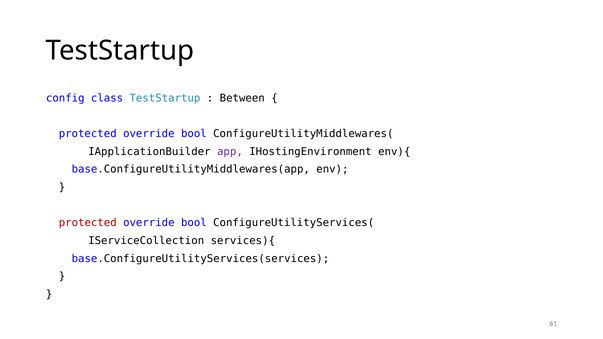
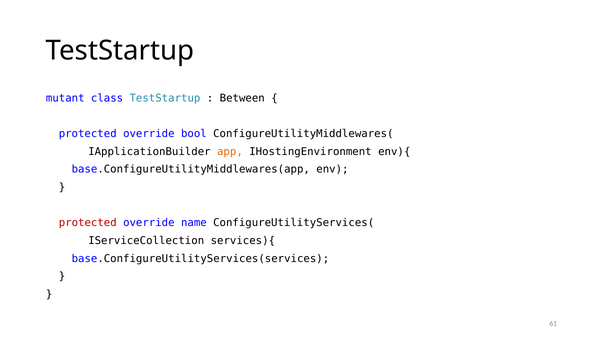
config: config -> mutant
app colour: purple -> orange
bool at (194, 223): bool -> name
